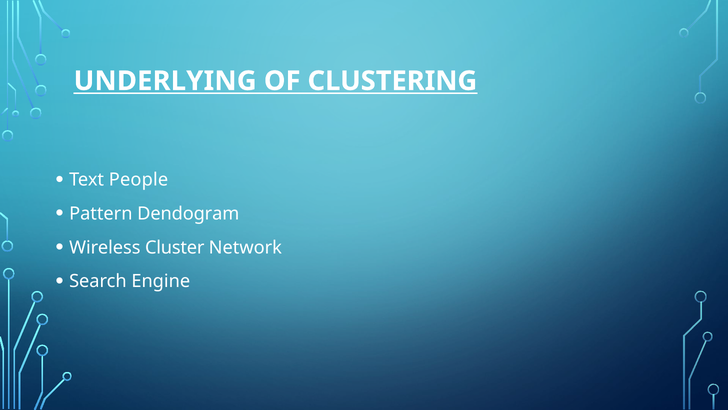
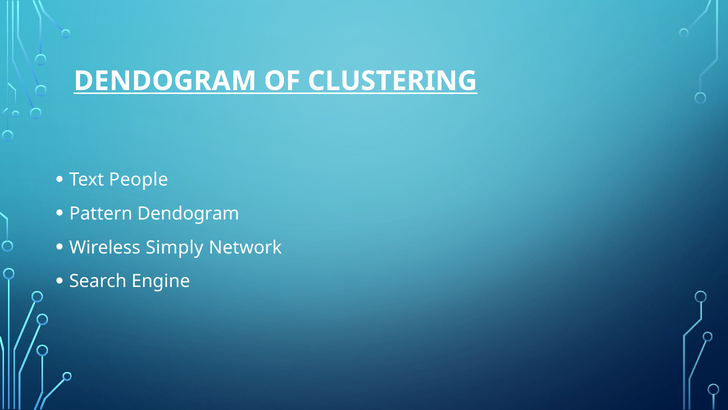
UNDERLYING at (165, 81): UNDERLYING -> DENDOGRAM
Cluster: Cluster -> Simply
